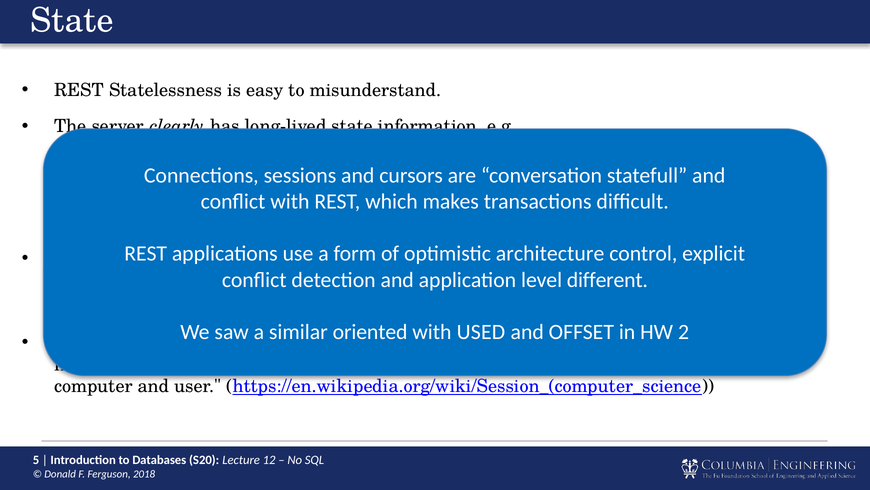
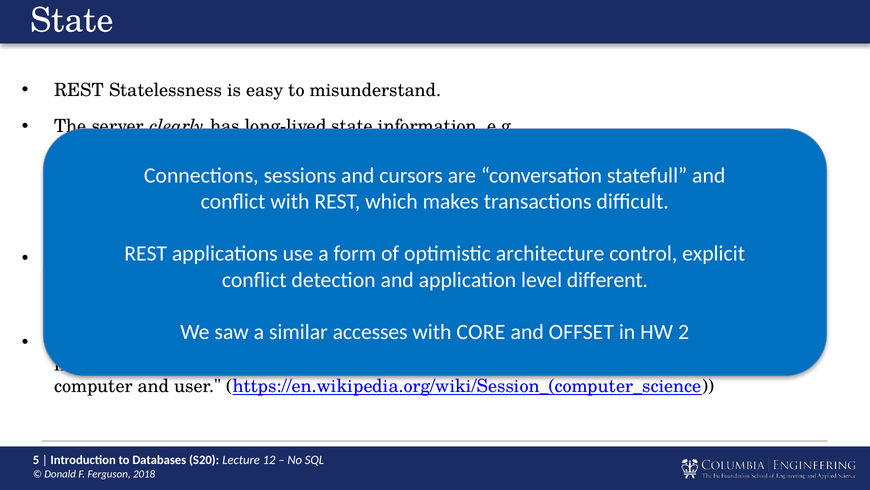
oriented: oriented -> accesses
USED: USED -> CORE
